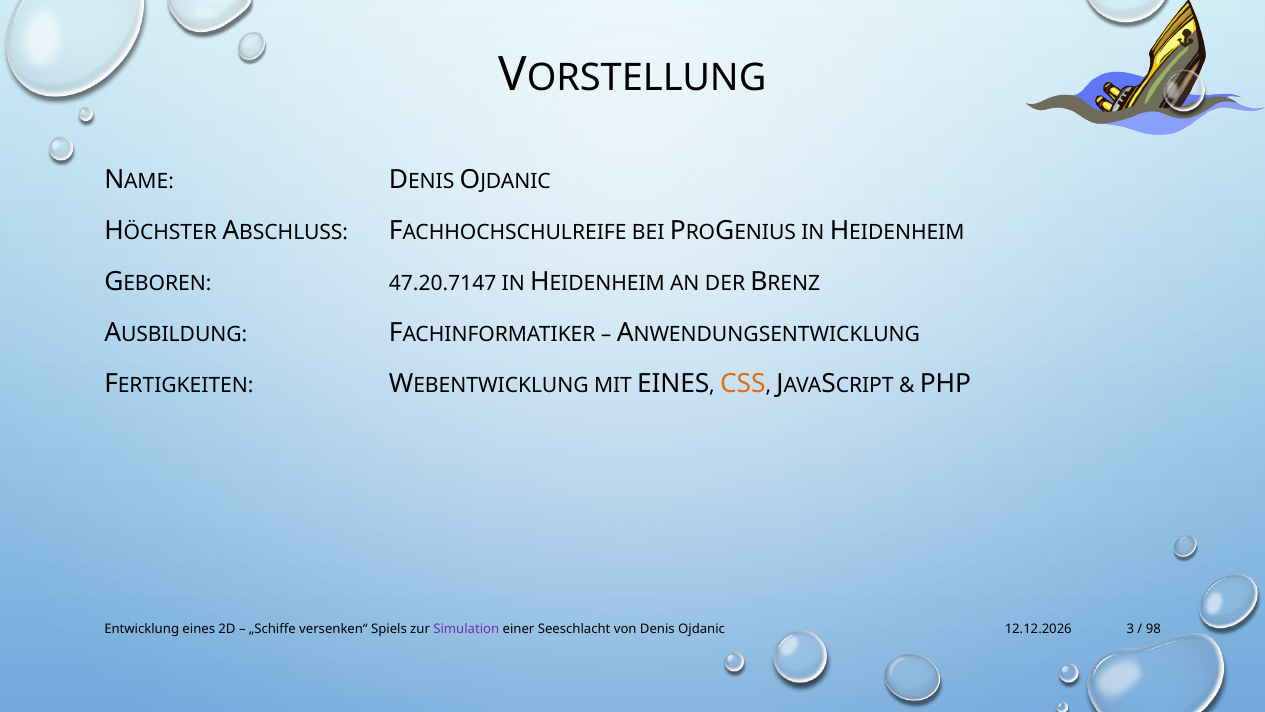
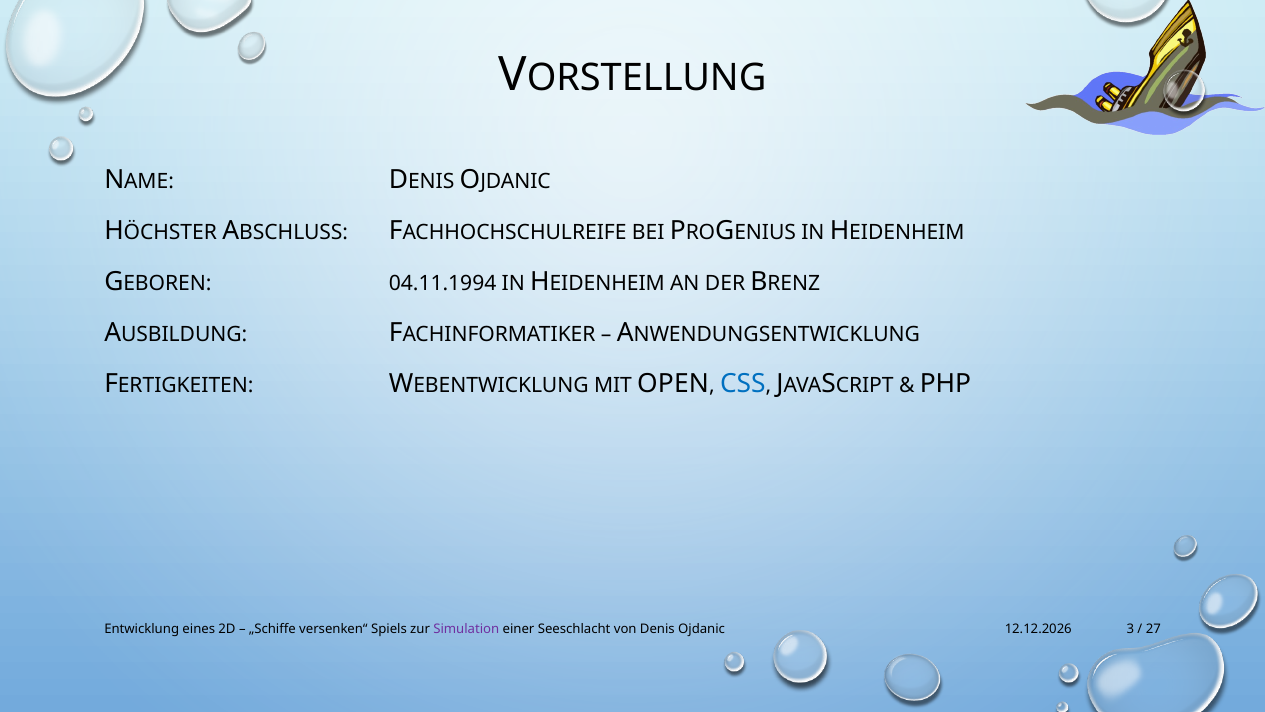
47.20.7147: 47.20.7147 -> 04.11.1994
MIT EINES: EINES -> OPEN
CSS colour: orange -> blue
98: 98 -> 27
